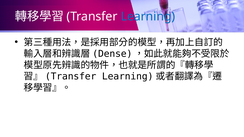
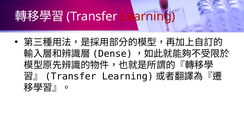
Learning colour: blue -> red
